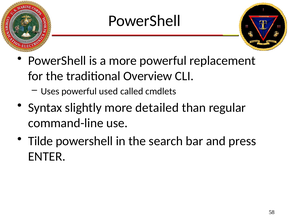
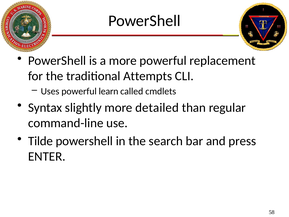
Overview: Overview -> Attempts
used: used -> learn
